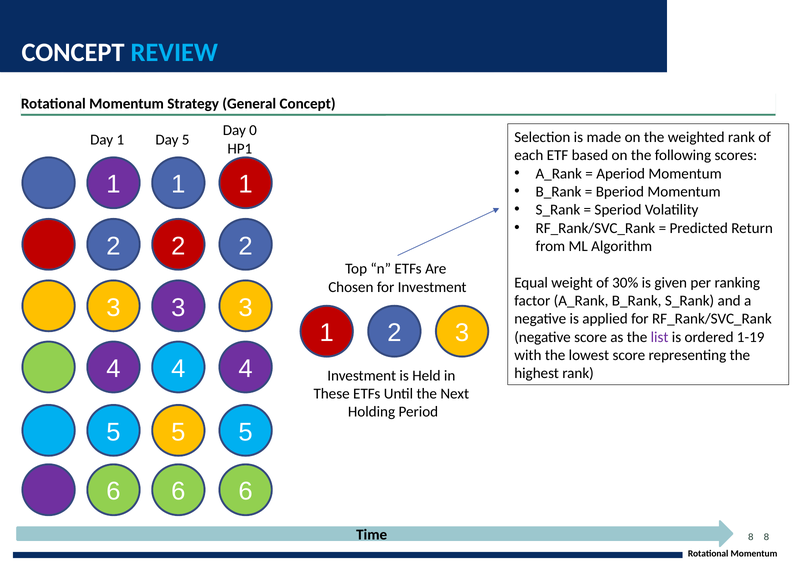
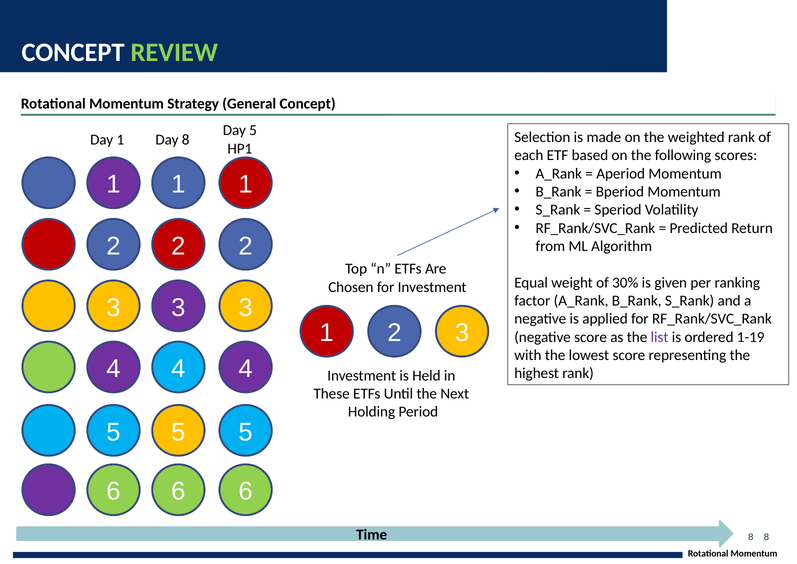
REVIEW colour: light blue -> light green
Day 0: 0 -> 5
Day 5: 5 -> 8
